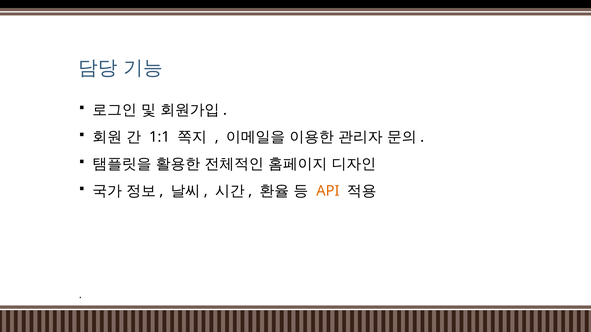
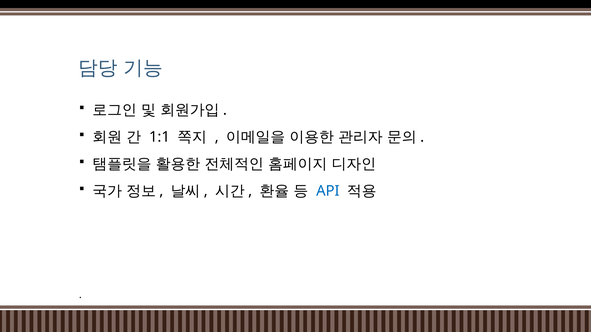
API colour: orange -> blue
